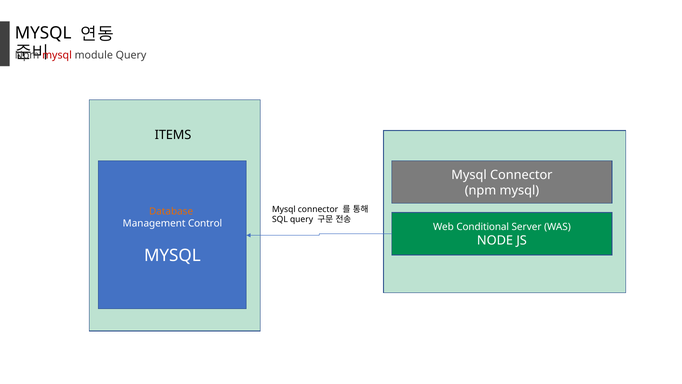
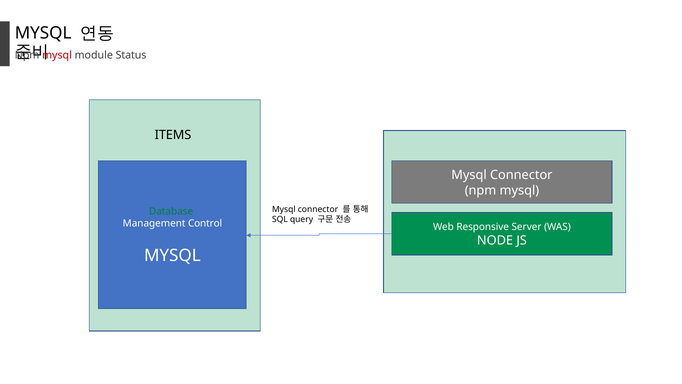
module Query: Query -> Status
Database colour: orange -> green
Conditional: Conditional -> Responsive
